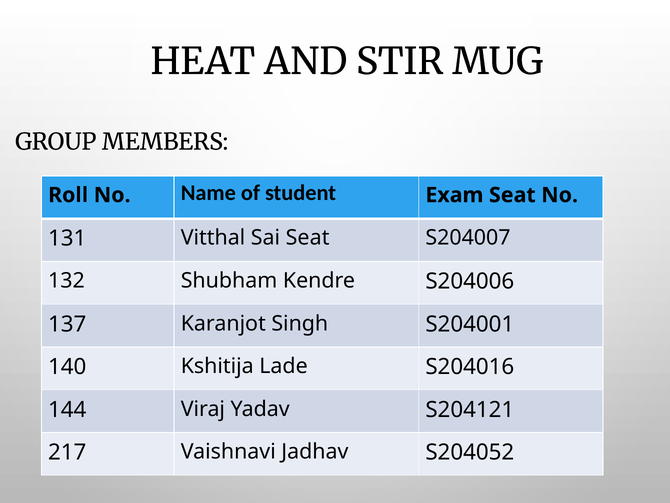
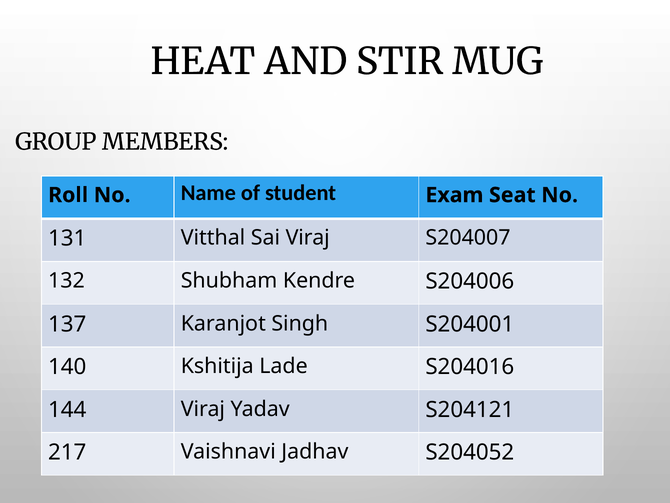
Sai Seat: Seat -> Viraj
